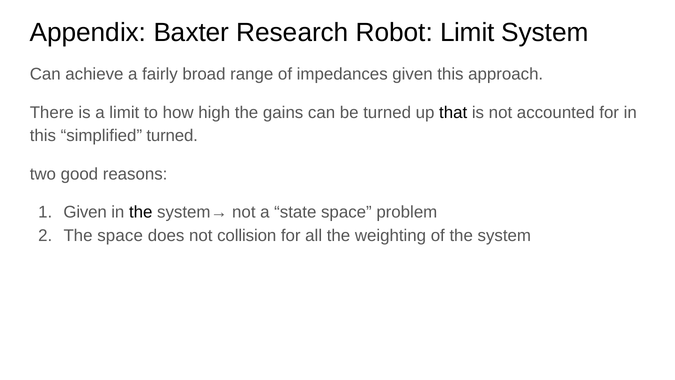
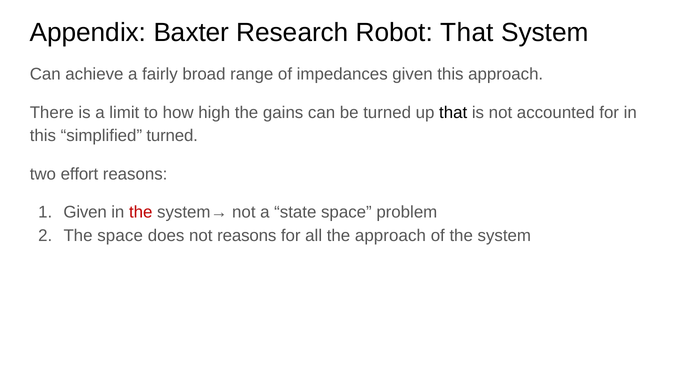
Robot Limit: Limit -> That
good: good -> effort
the at (141, 212) colour: black -> red
not collision: collision -> reasons
the weighting: weighting -> approach
